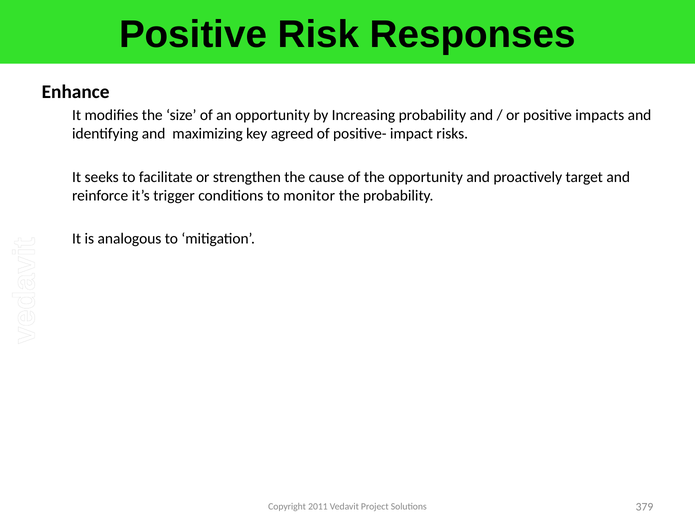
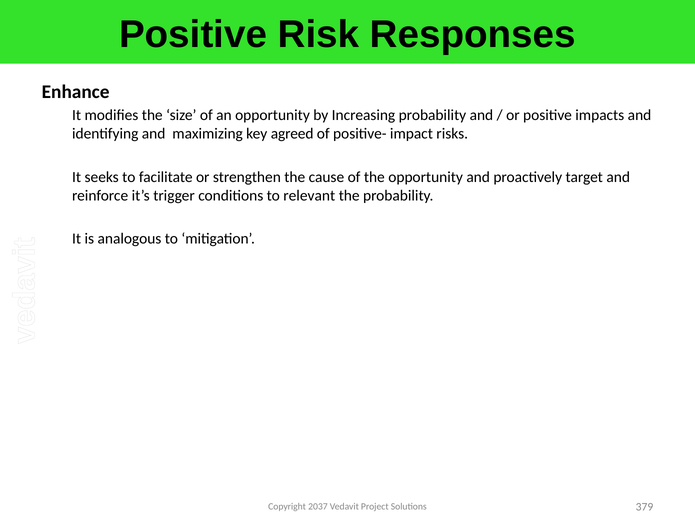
monitor: monitor -> relevant
2011: 2011 -> 2037
